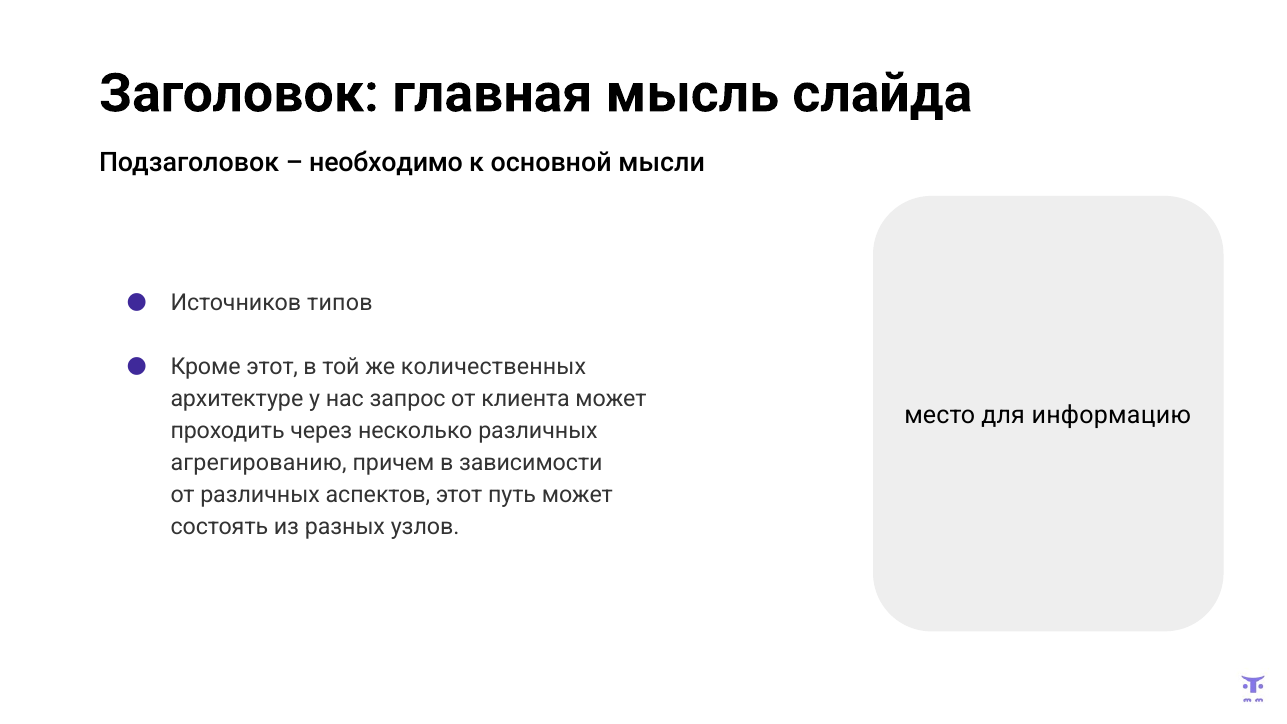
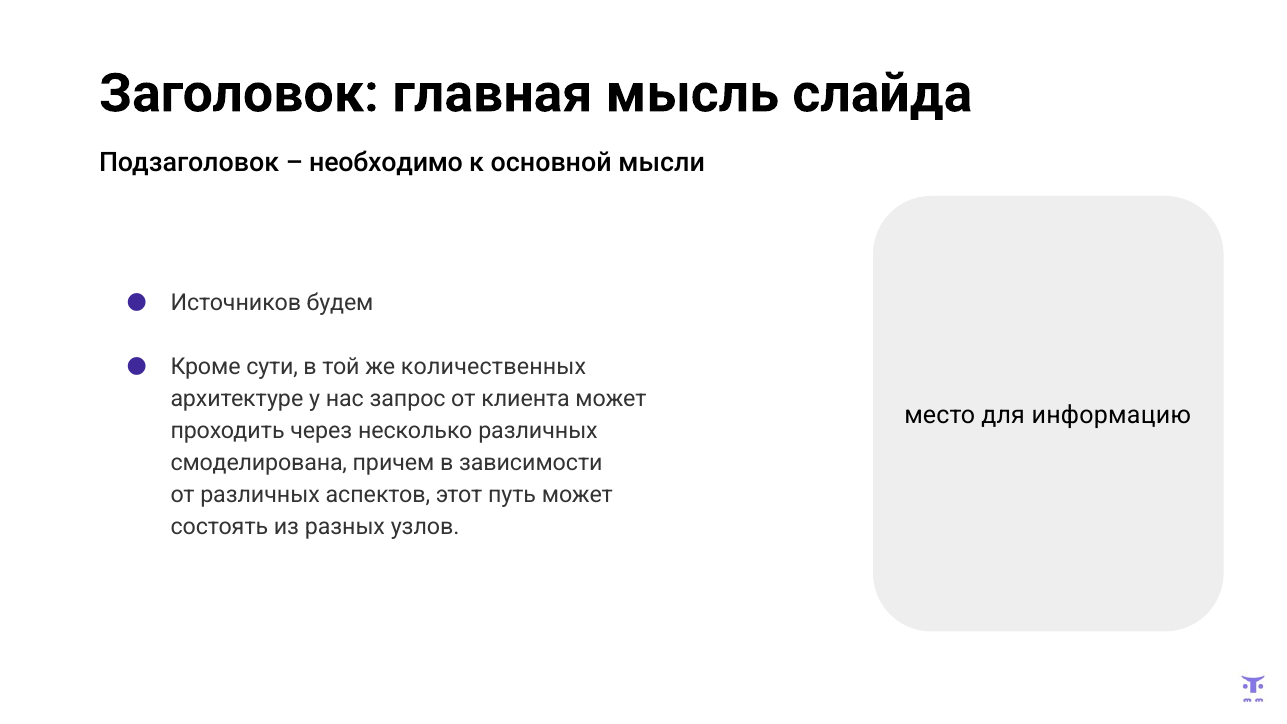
типов: типов -> будем
Кроме этот: этот -> сути
агрегированию: агрегированию -> смоделирована
